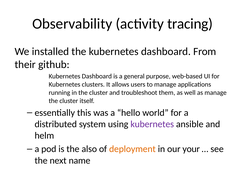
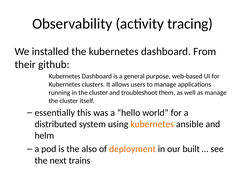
kubernetes at (152, 124) colour: purple -> orange
your: your -> built
name: name -> trains
